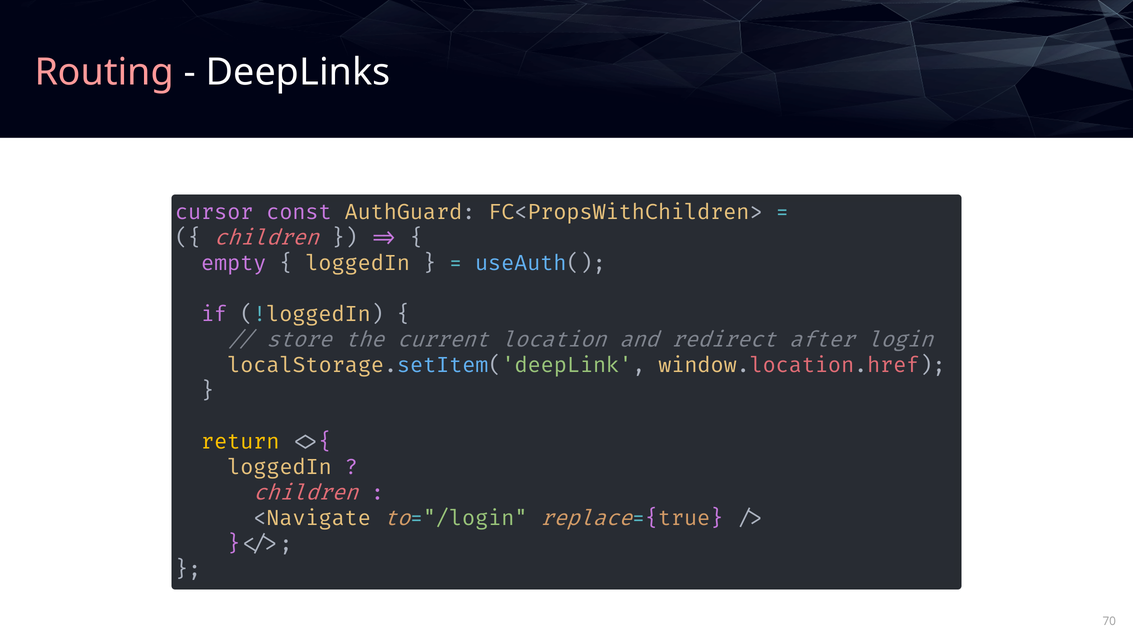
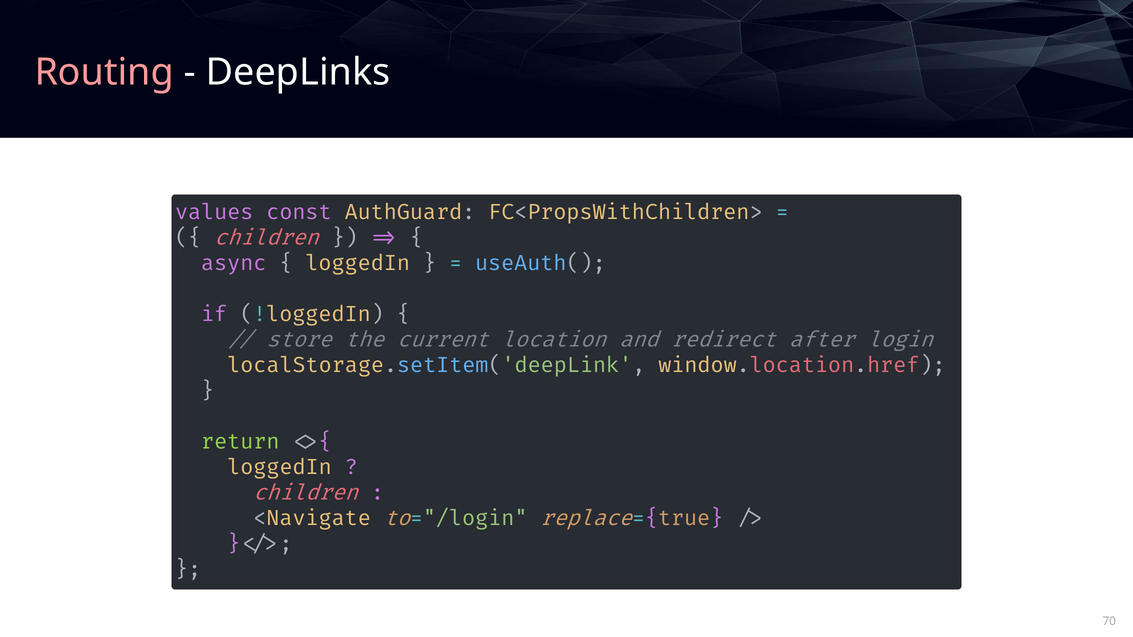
cursor: cursor -> values
empty: empty -> async
return colour: yellow -> light green
